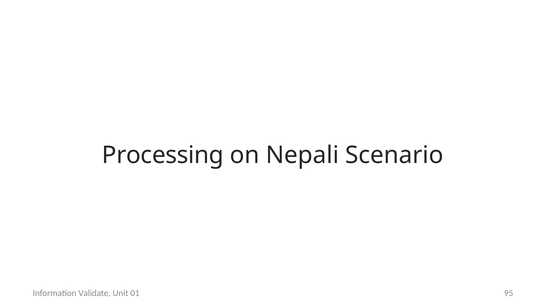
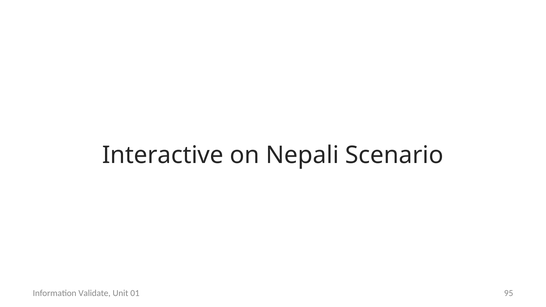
Processing: Processing -> Interactive
